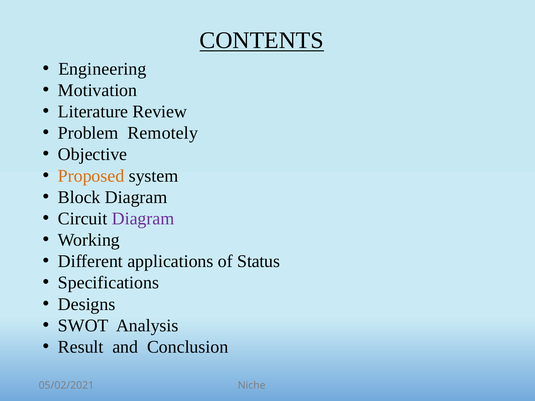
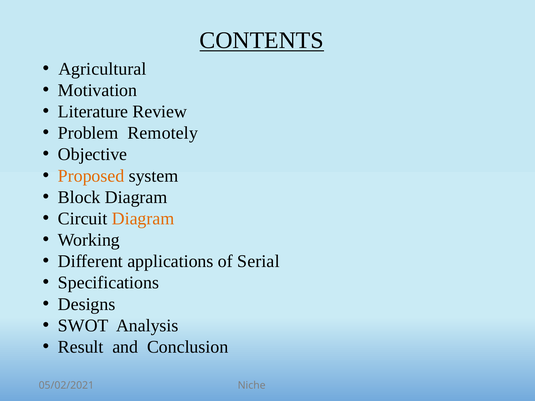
Engineering: Engineering -> Agricultural
Diagram at (143, 219) colour: purple -> orange
Status: Status -> Serial
